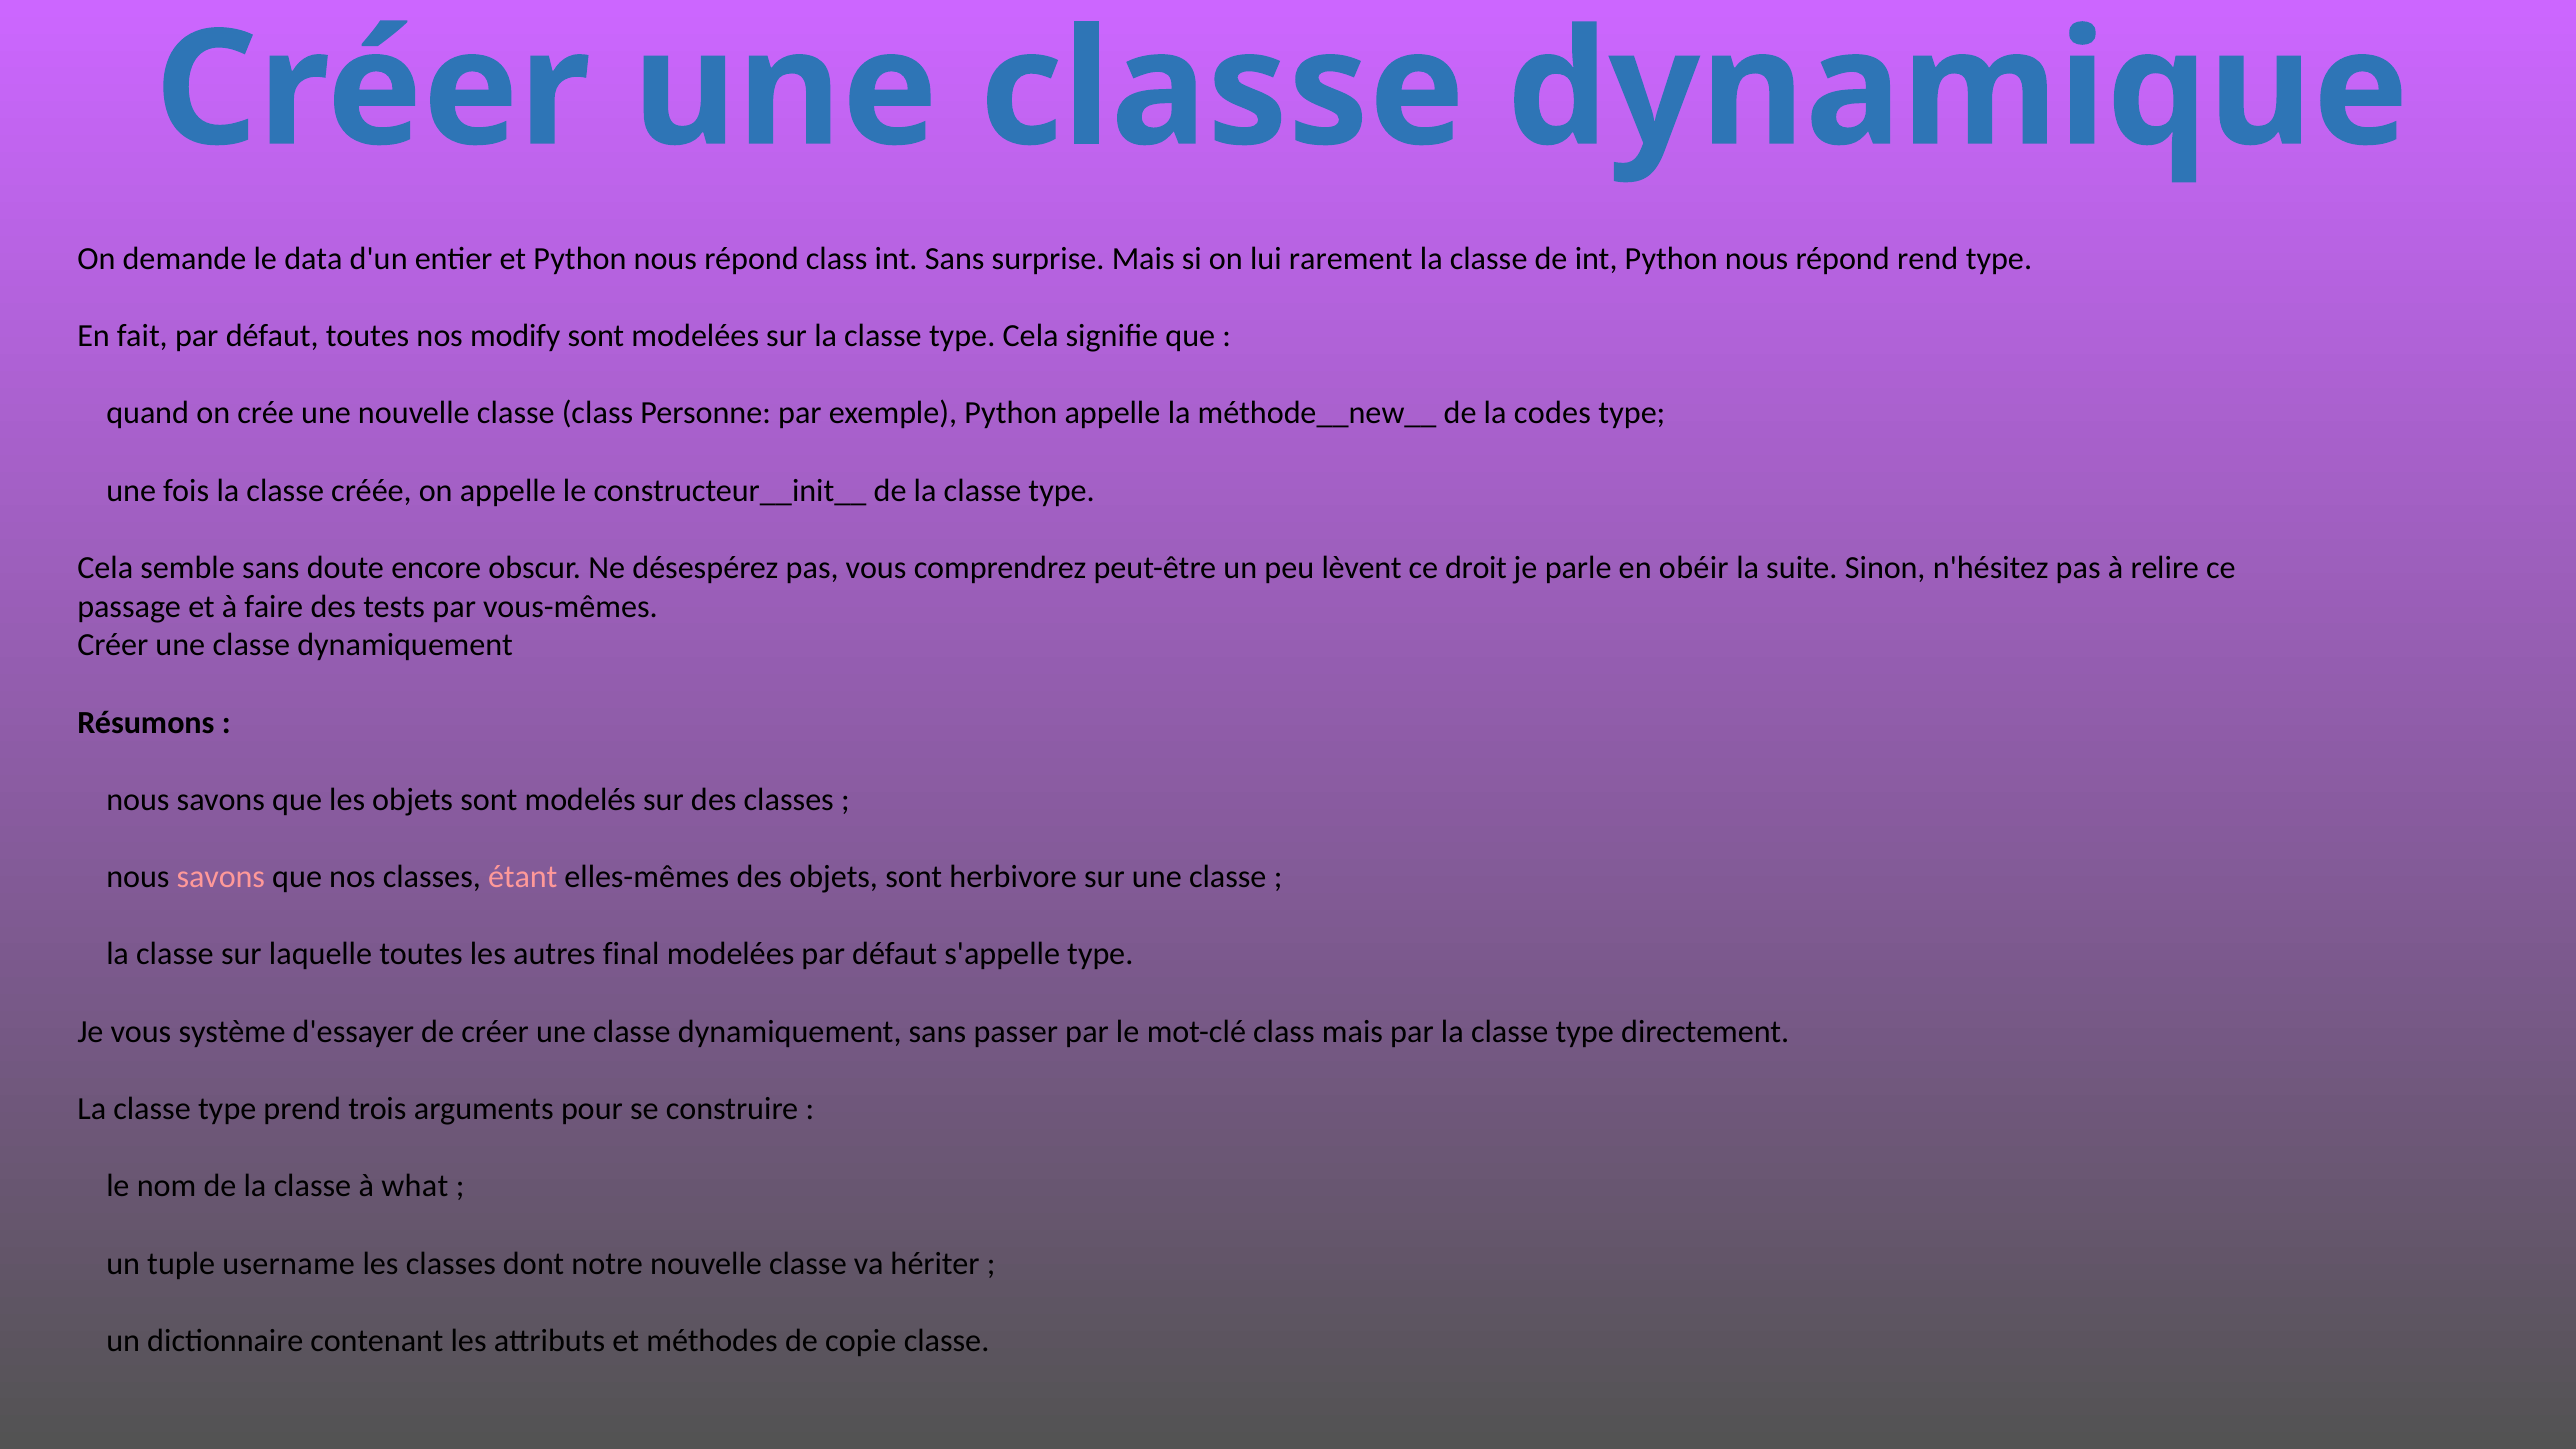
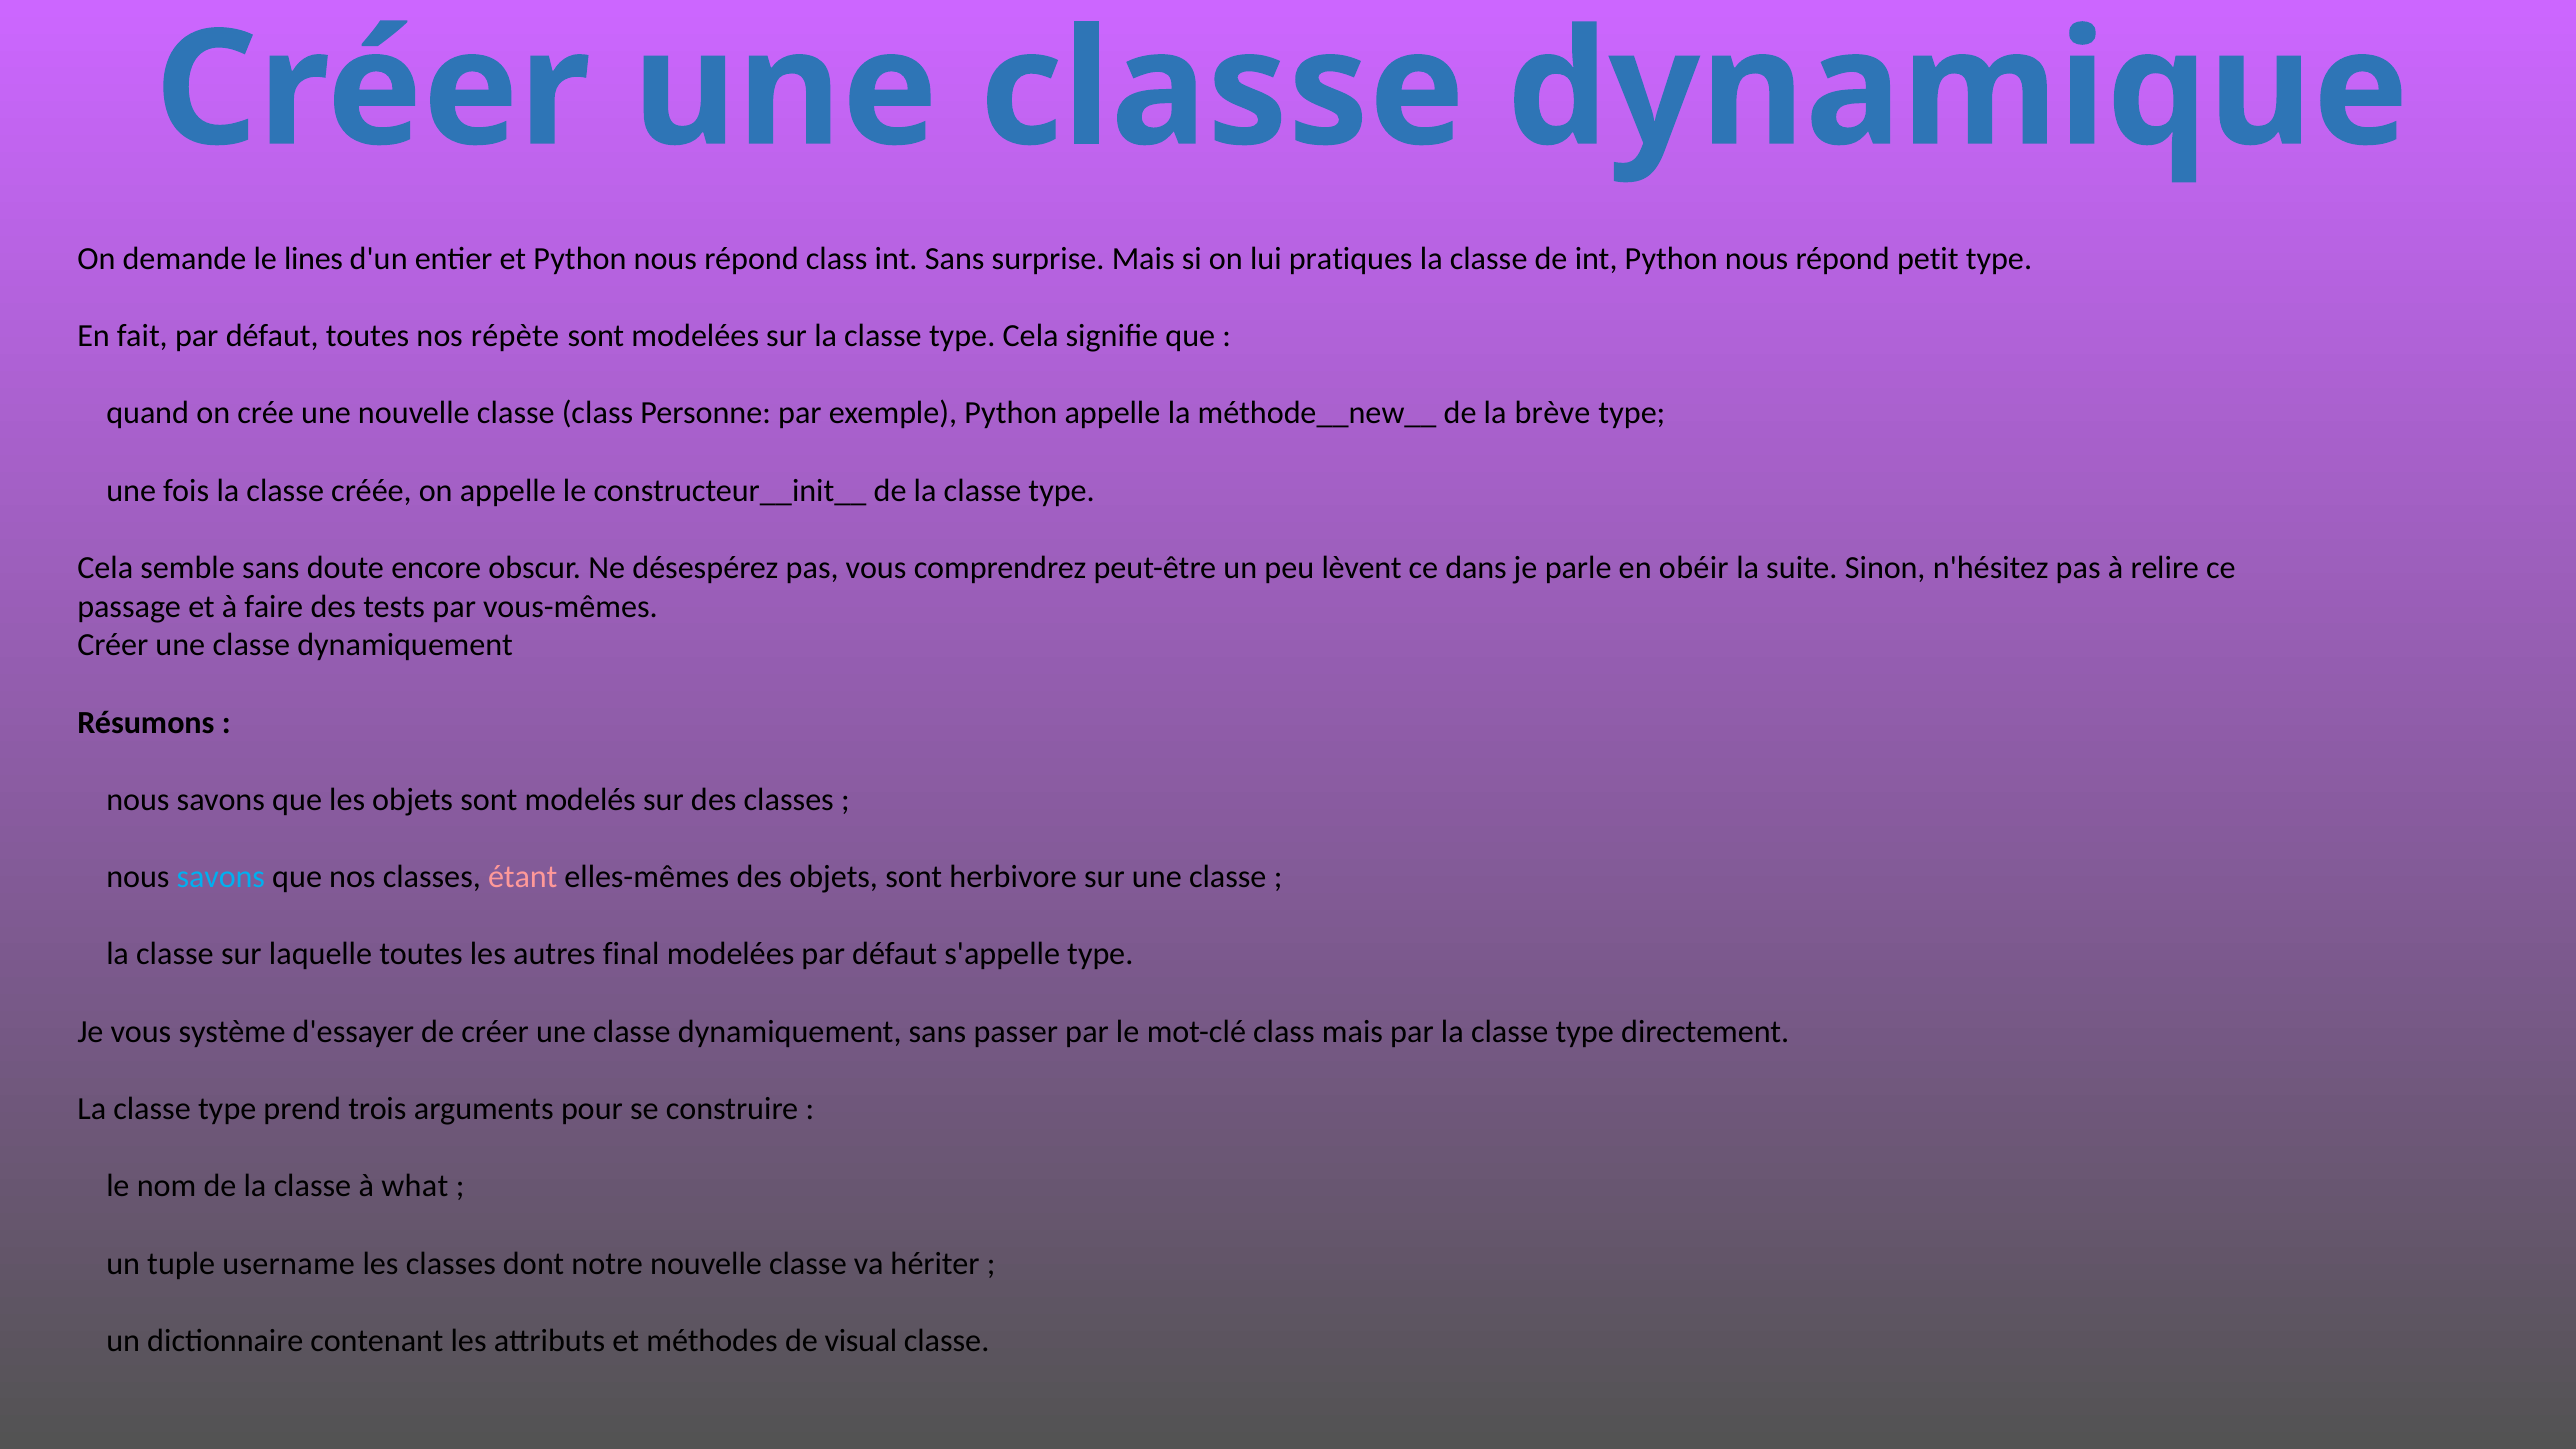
data: data -> lines
rarement: rarement -> pratiques
rend: rend -> petit
modify: modify -> répète
codes: codes -> brève
droit: droit -> dans
savons at (221, 877) colour: pink -> light blue
copie: copie -> visual
